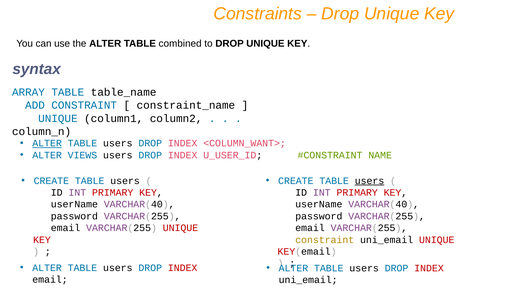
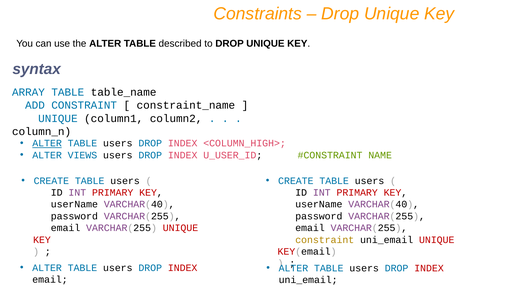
combined: combined -> described
<COLUMN_WANT>: <COLUMN_WANT> -> <COLUMN_HIGH>
users at (370, 181) underline: present -> none
